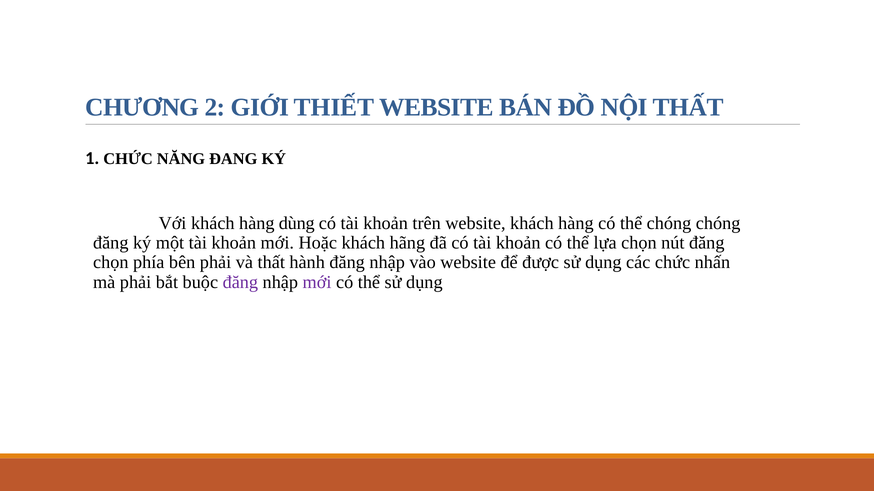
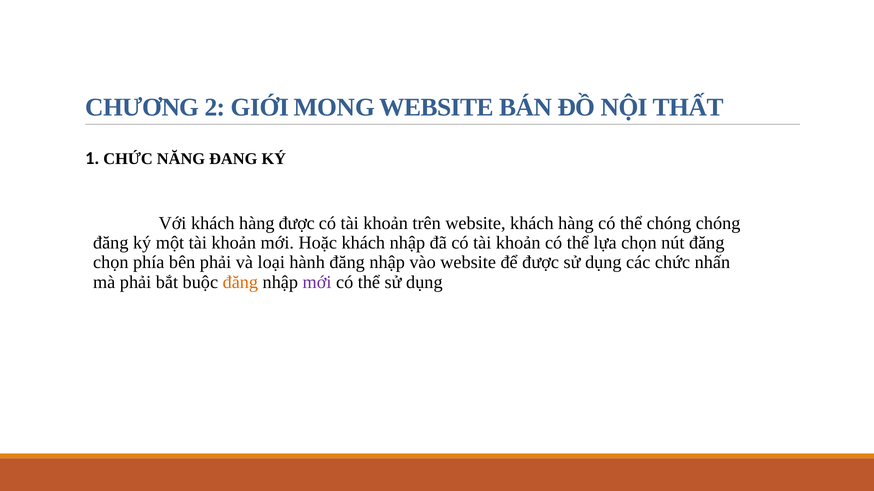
THIẾT: THIẾT -> MONG
hàng dùng: dùng -> được
khách hãng: hãng -> nhập
và thất: thất -> loại
đăng at (240, 282) colour: purple -> orange
